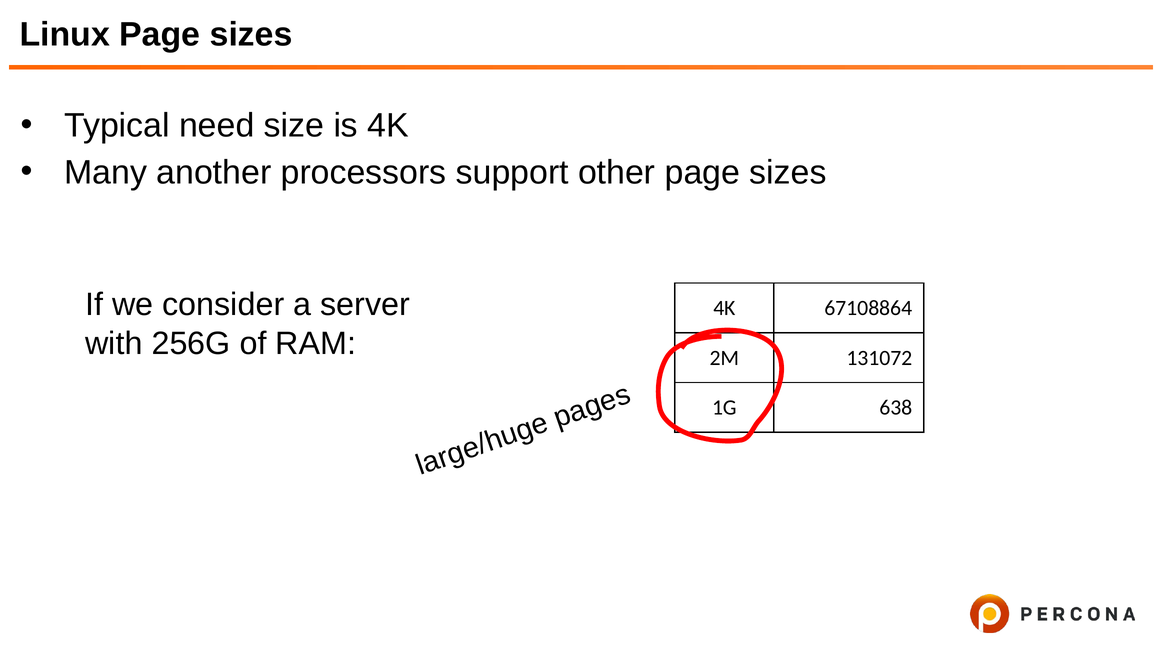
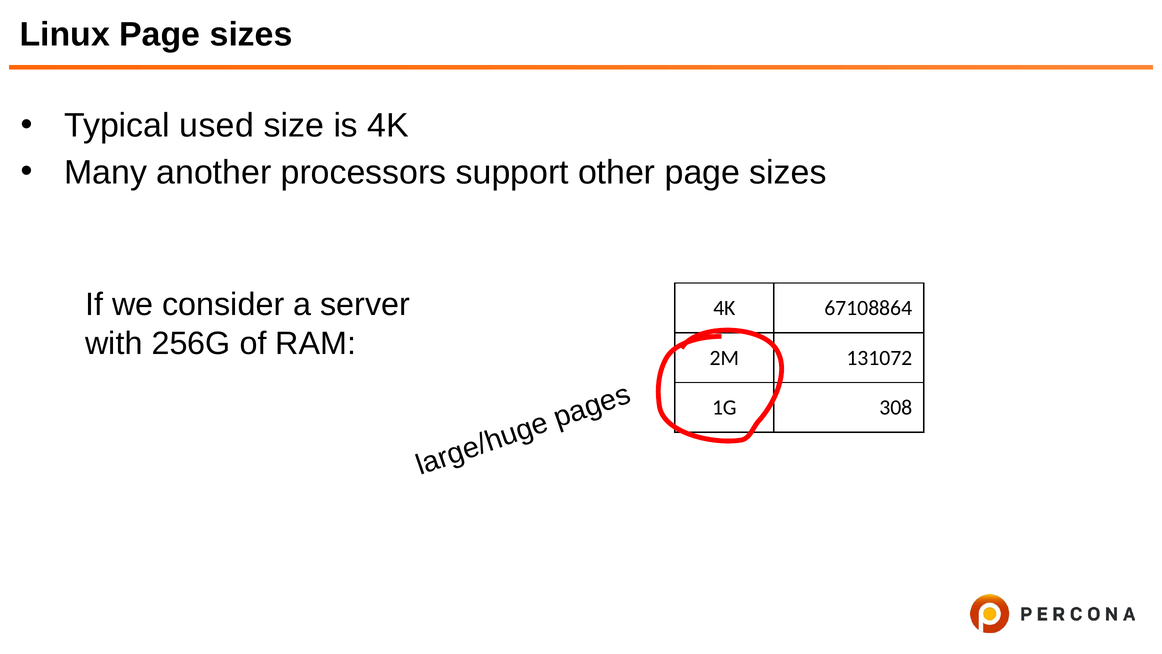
need: need -> used
638: 638 -> 308
